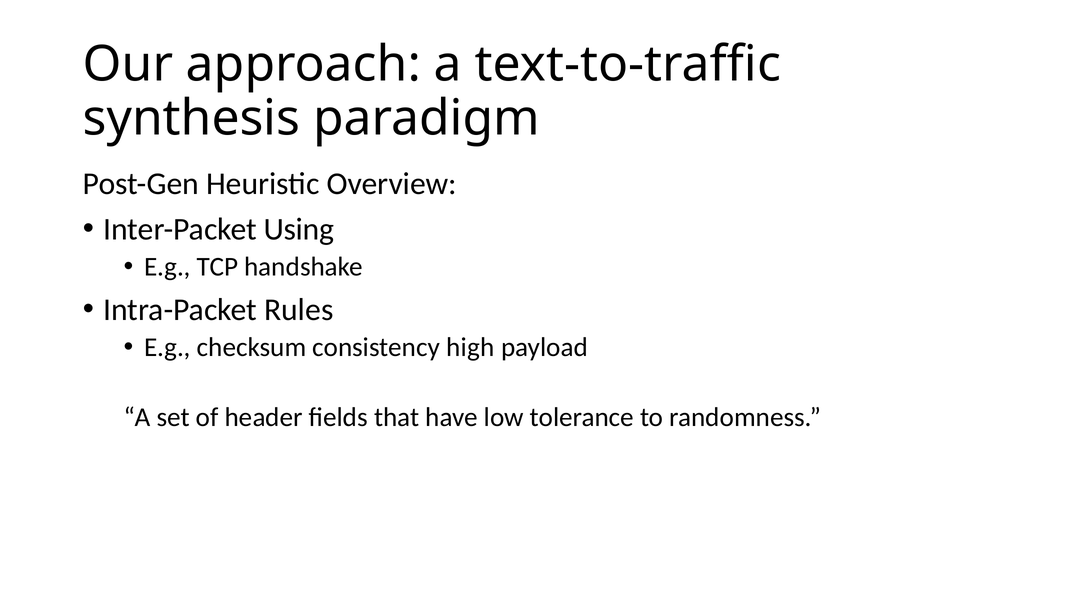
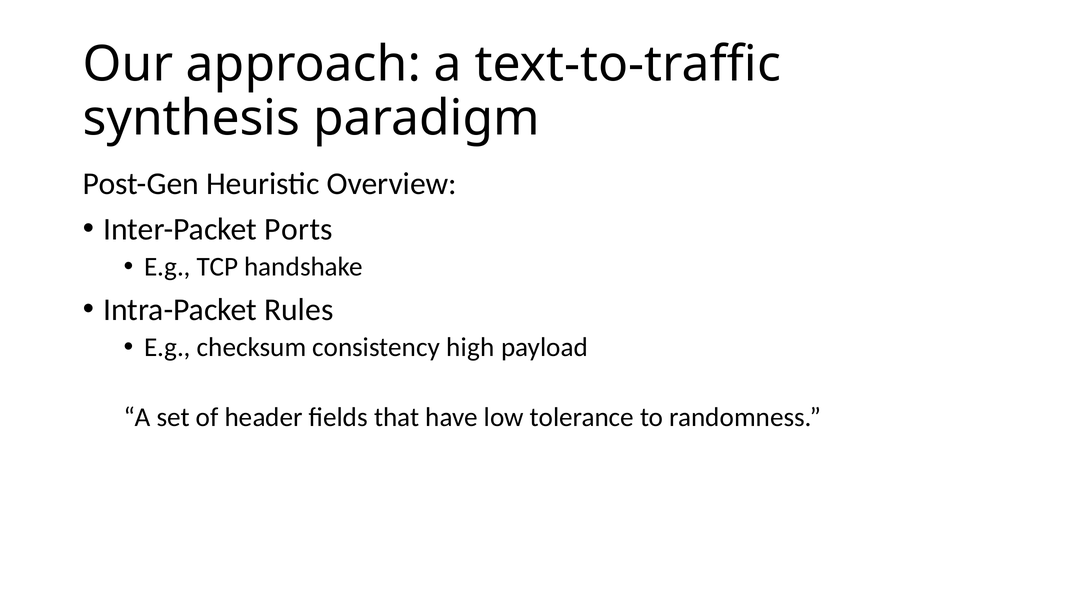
Using: Using -> Ports
